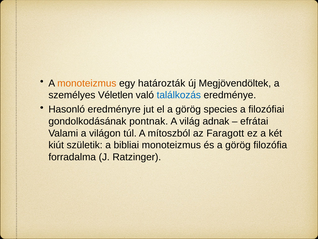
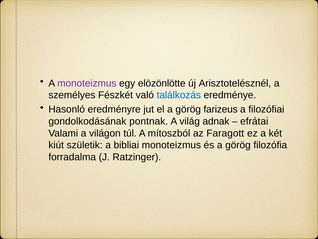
monoteizmus at (87, 83) colour: orange -> purple
határozták: határozták -> elözönlötte
Megjövendöltek: Megjövendöltek -> Arisztotelésznél
Véletlen: Véletlen -> Fészkét
species: species -> farizeus
